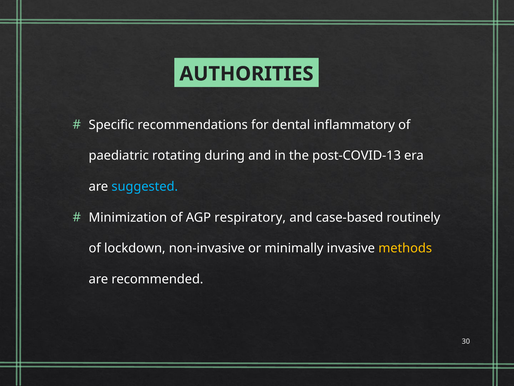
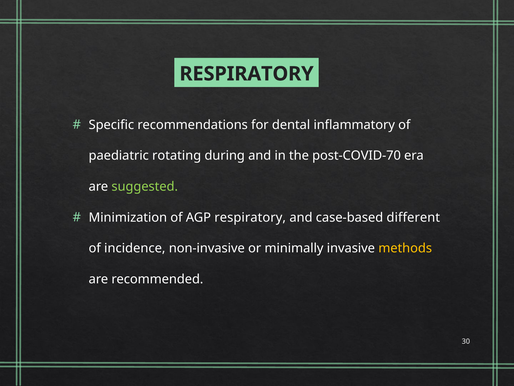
AUTHORITIES at (246, 74): AUTHORITIES -> RESPIRATORY
post-COVID-13: post-COVID-13 -> post-COVID-70
suggested colour: light blue -> light green
routinely: routinely -> different
lockdown: lockdown -> incidence
